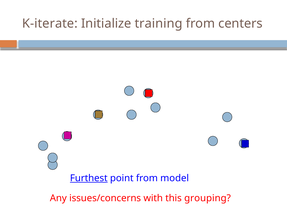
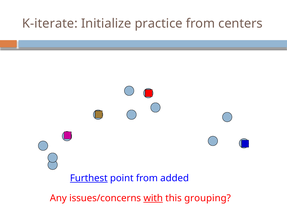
training: training -> practice
model: model -> added
with underline: none -> present
